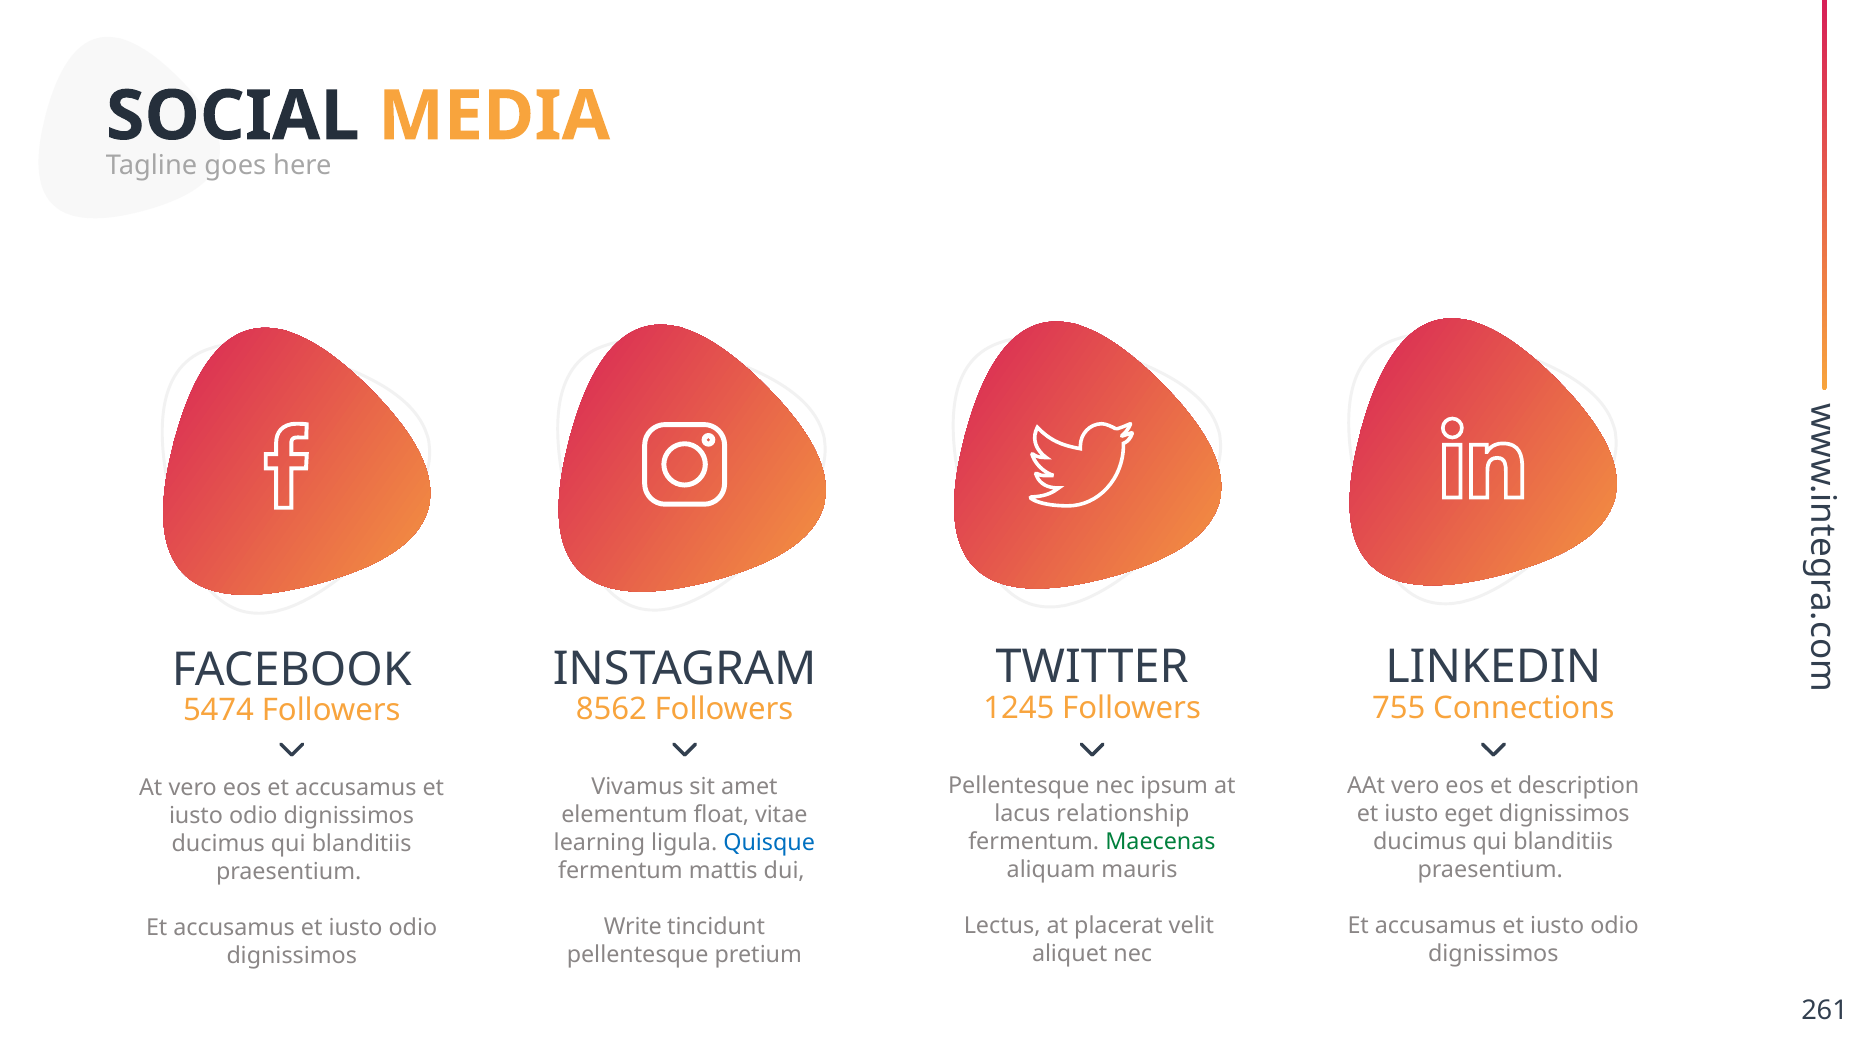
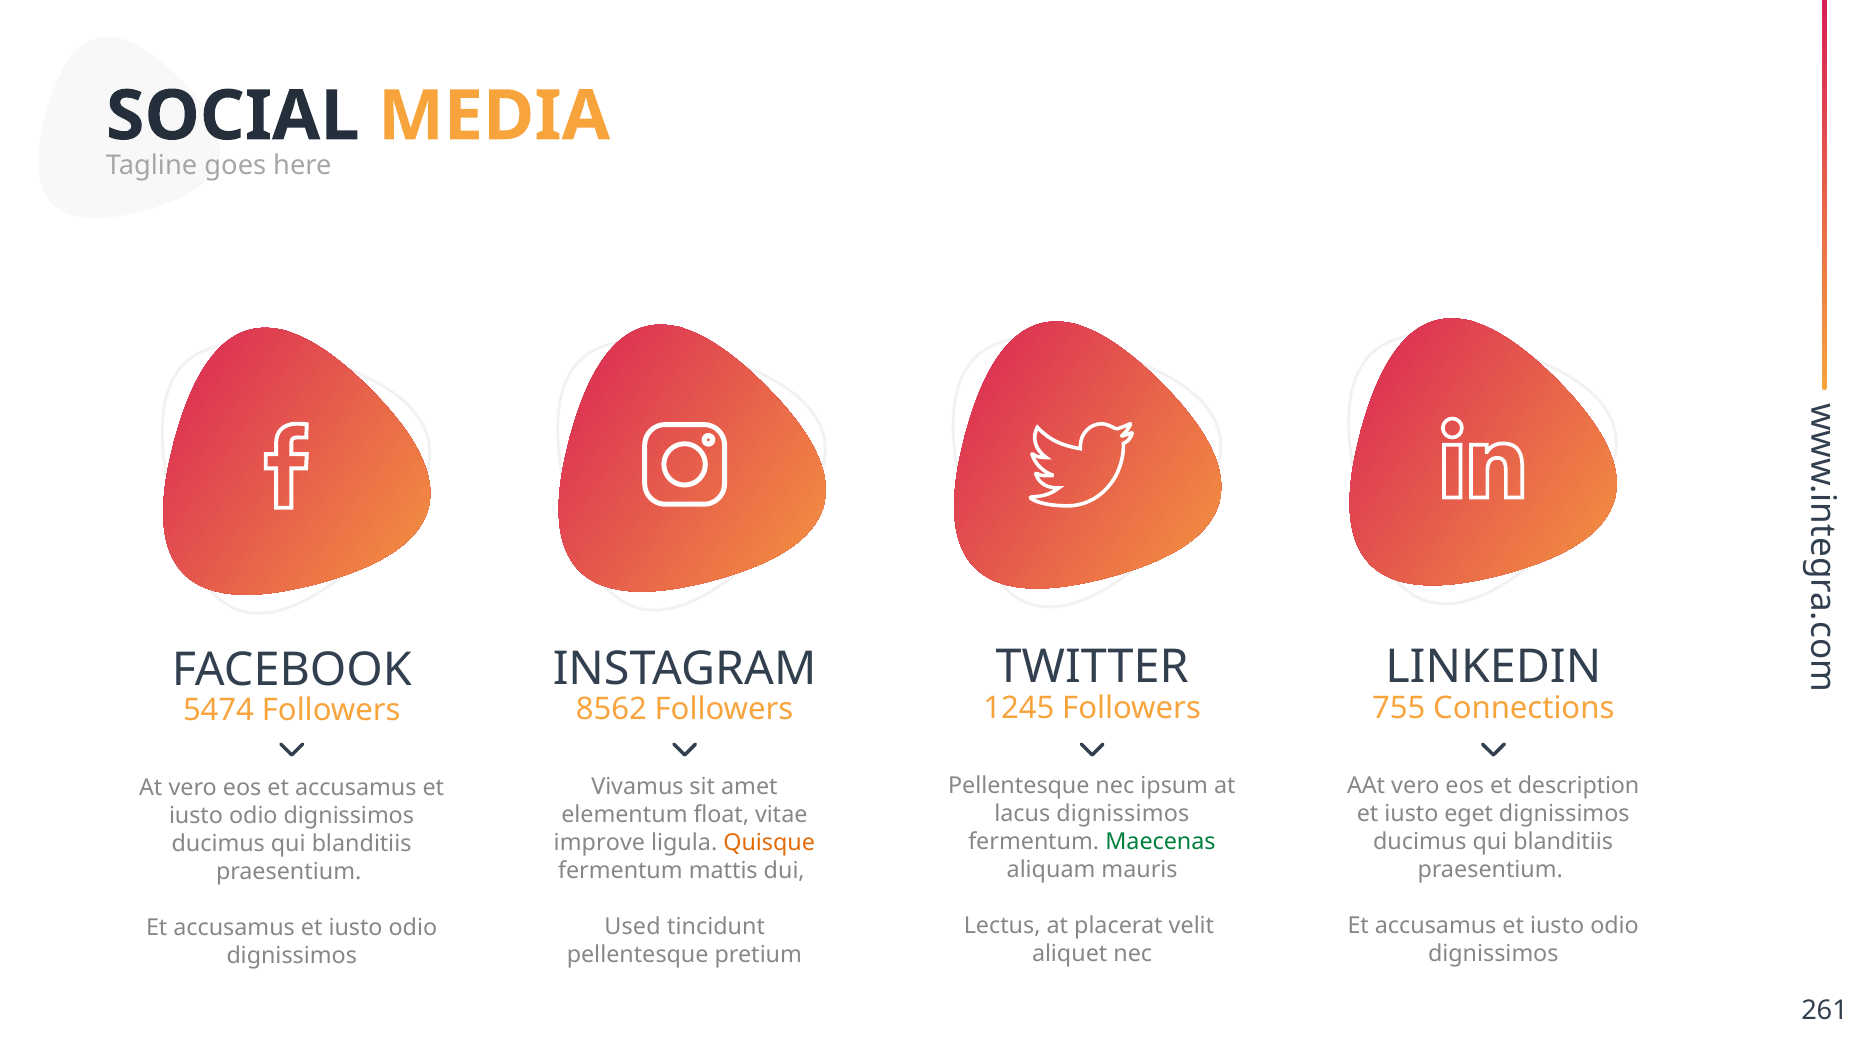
lacus relationship: relationship -> dignissimos
learning: learning -> improve
Quisque colour: blue -> orange
Write: Write -> Used
